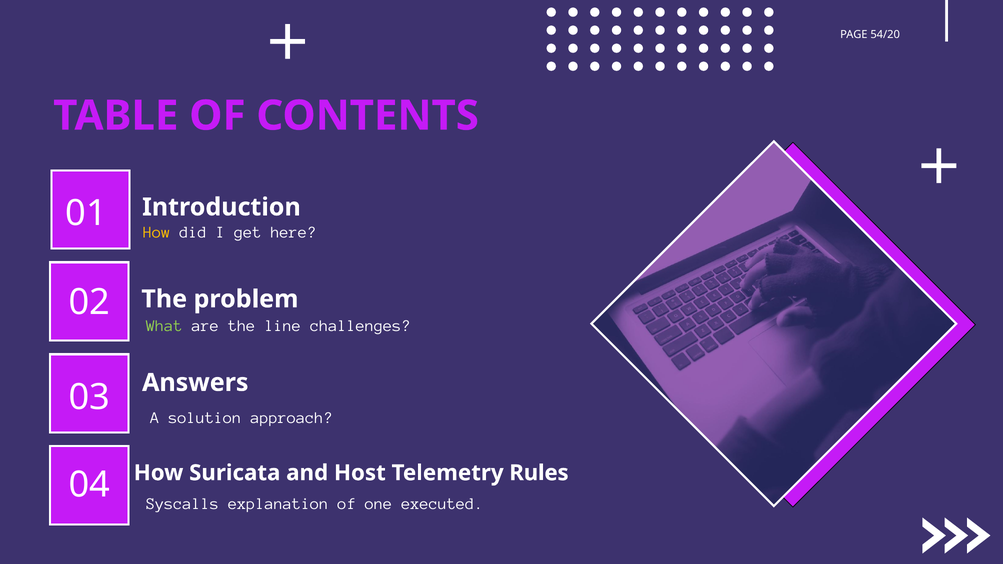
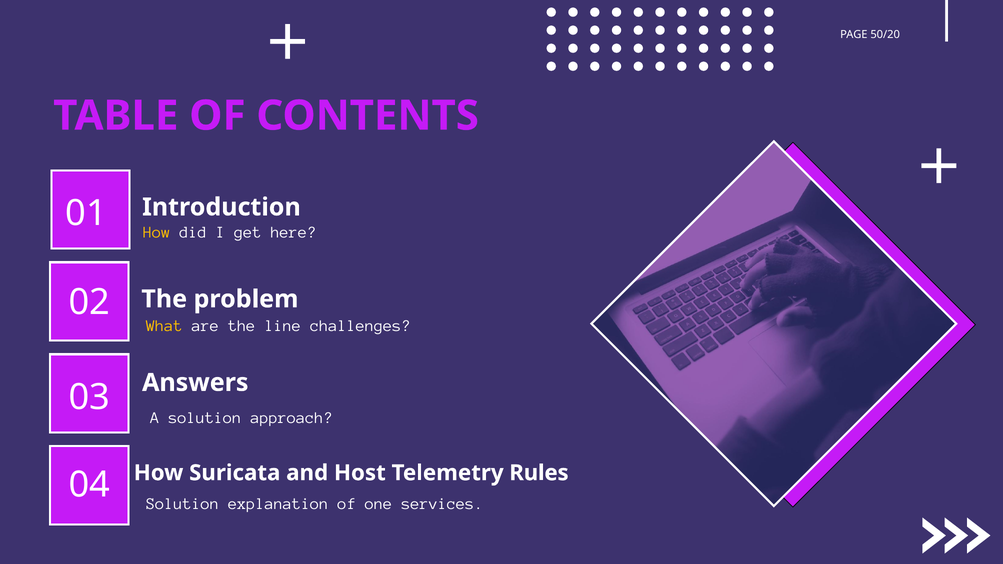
54/20: 54/20 -> 50/20
What colour: light green -> yellow
Syscalls at (183, 504): Syscalls -> Solution
executed: executed -> services
